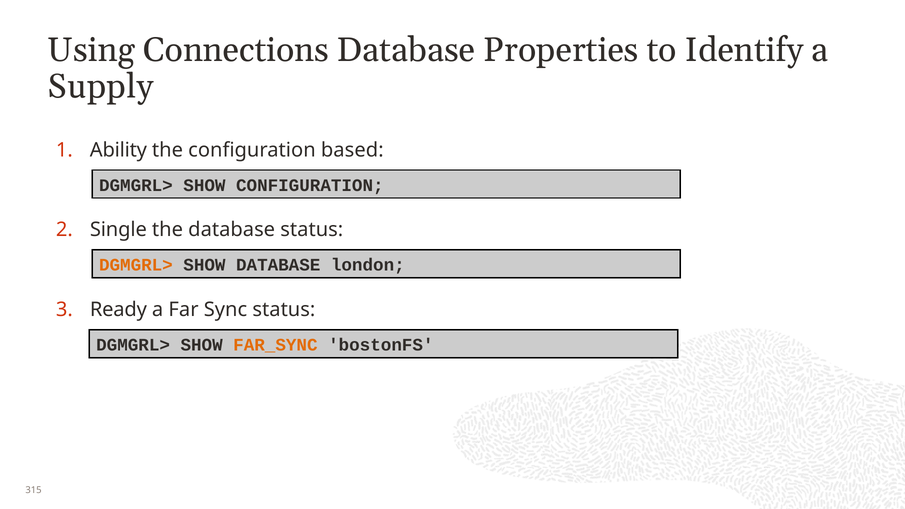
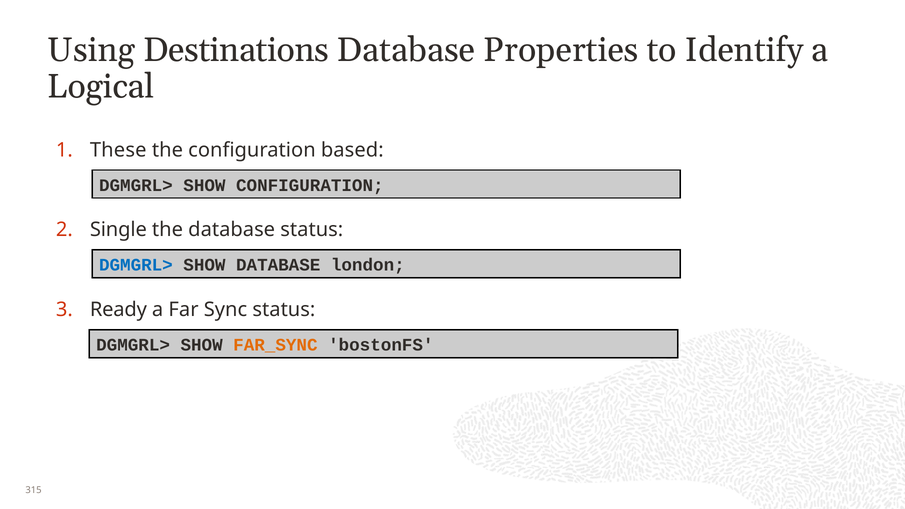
Connections: Connections -> Destinations
Supply: Supply -> Logical
Ability: Ability -> These
DGMGRL> at (136, 265) colour: orange -> blue
